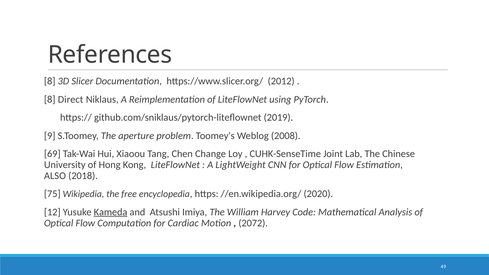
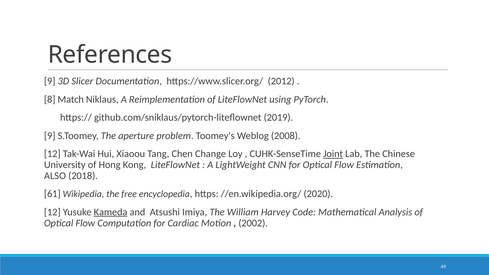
8 at (50, 81): 8 -> 9
Direct: Direct -> Match
69 at (52, 154): 69 -> 12
Joint underline: none -> present
75: 75 -> 61
2072: 2072 -> 2002
